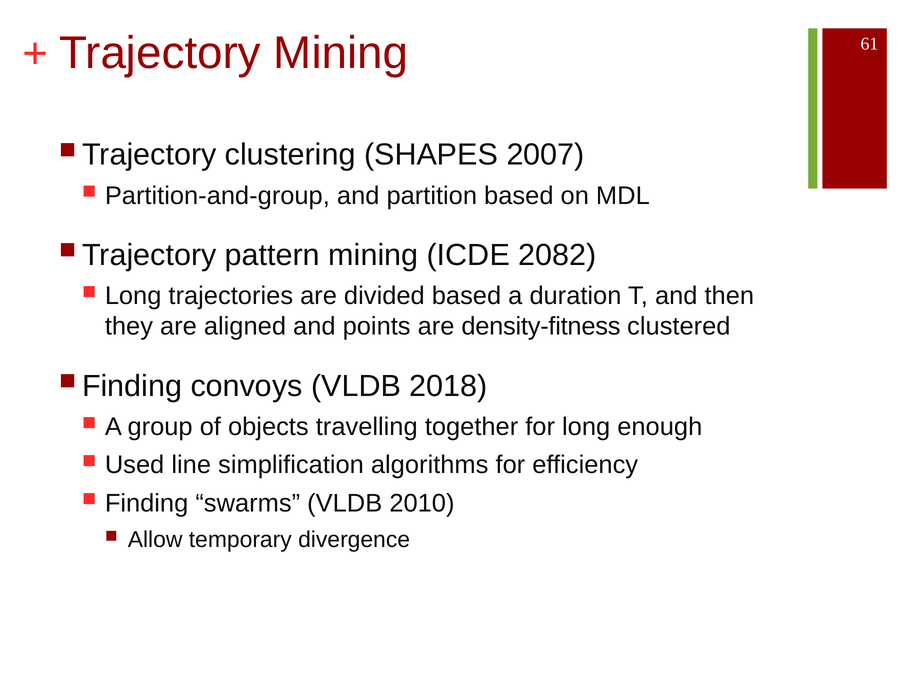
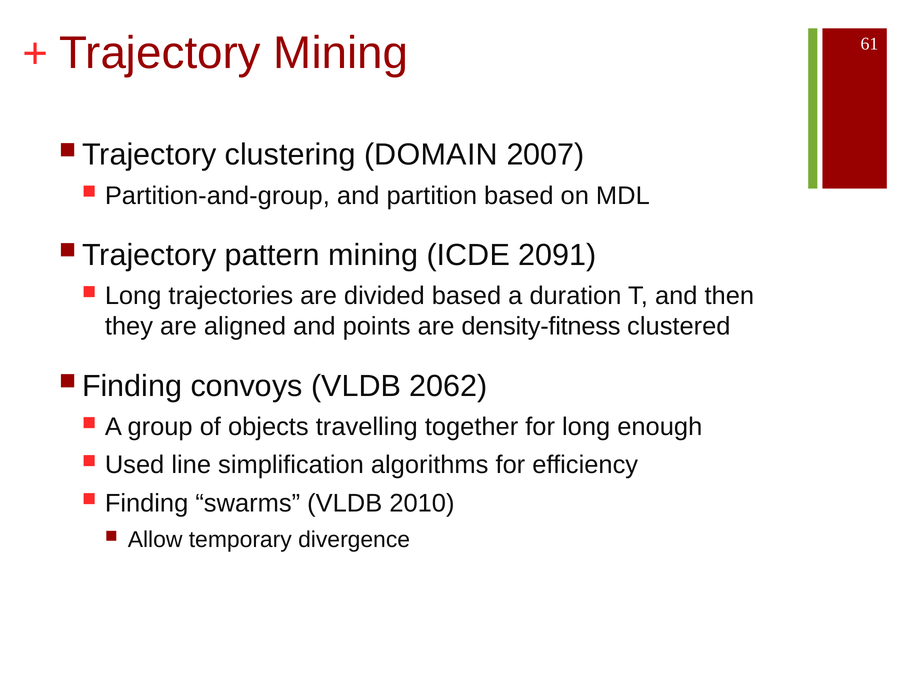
SHAPES: SHAPES -> DOMAIN
2082: 2082 -> 2091
2018: 2018 -> 2062
